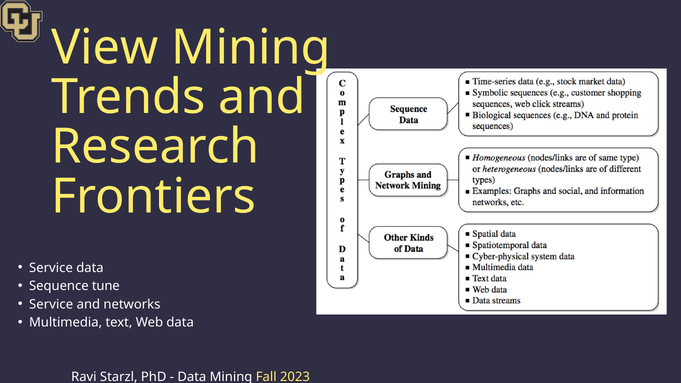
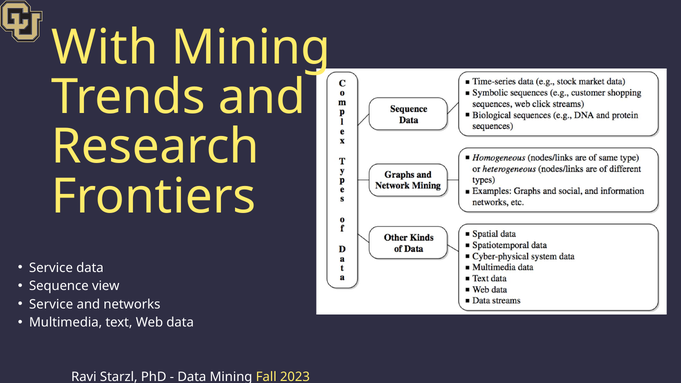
View: View -> With
tune: tune -> view
